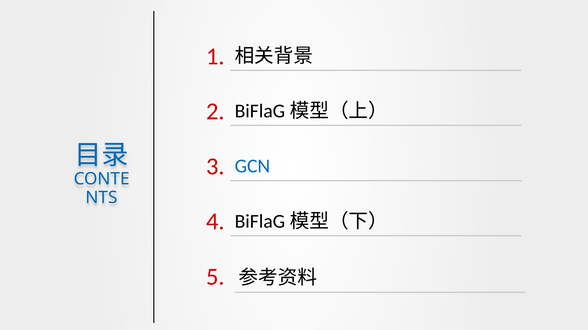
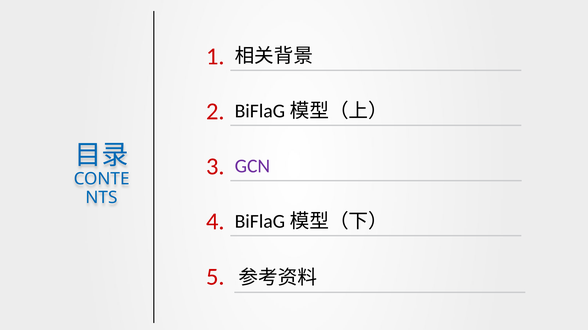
GCN colour: blue -> purple
